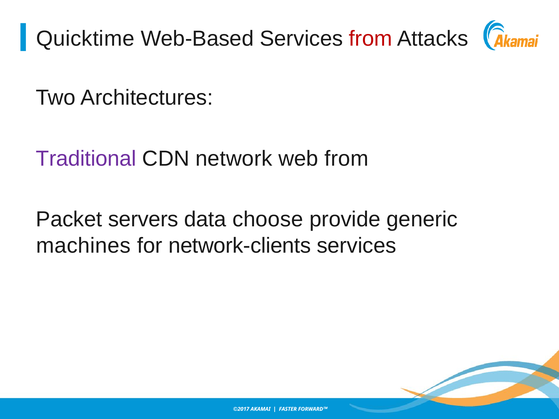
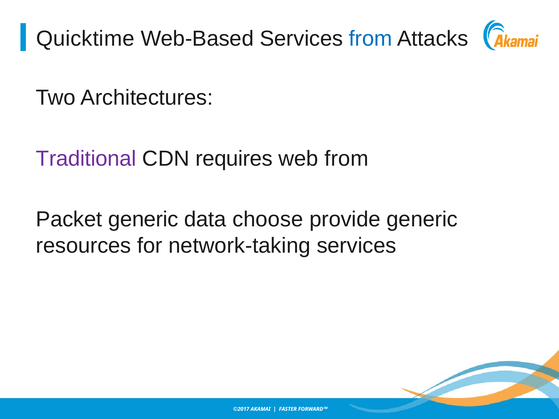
from at (371, 39) colour: red -> blue
network: network -> requires
Packet servers: servers -> generic
machines: machines -> resources
network-clients: network-clients -> network-taking
